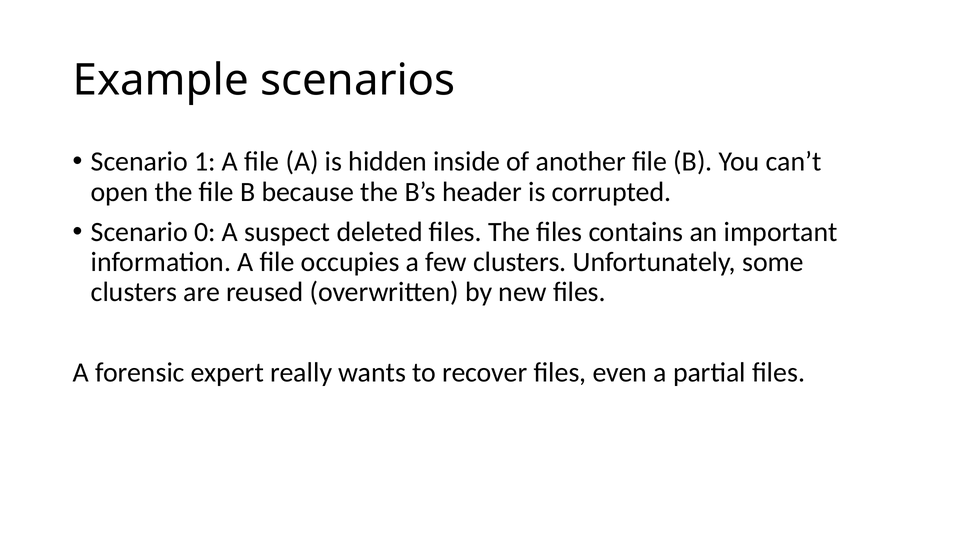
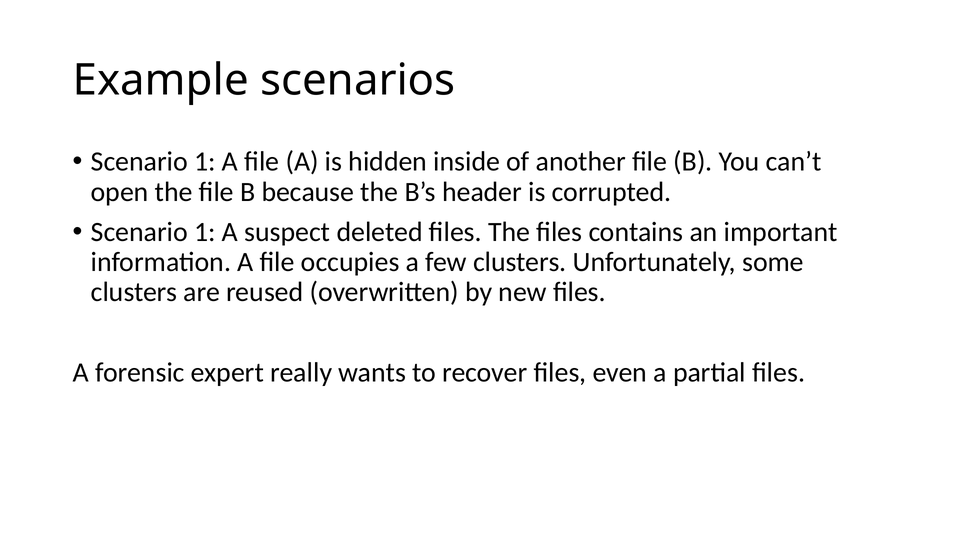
0 at (205, 232): 0 -> 1
